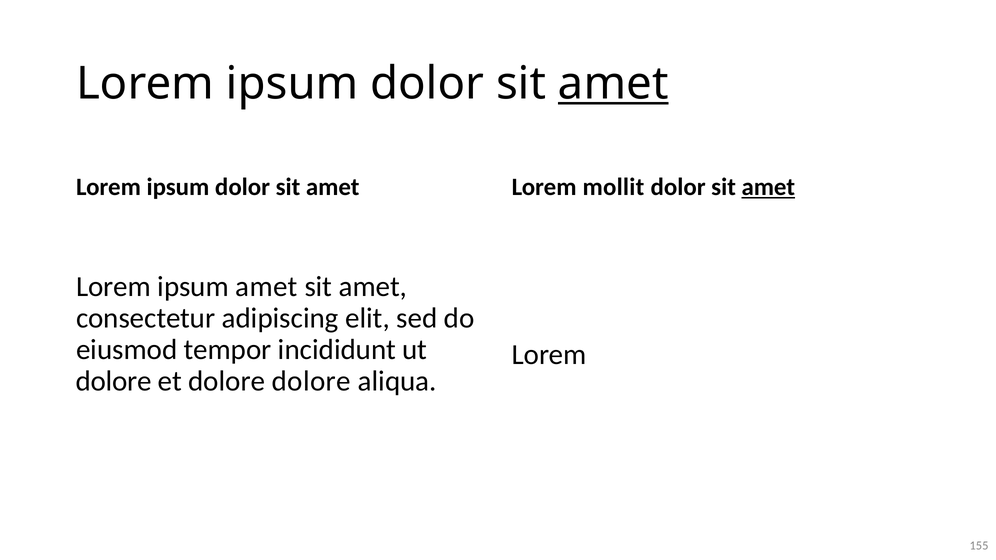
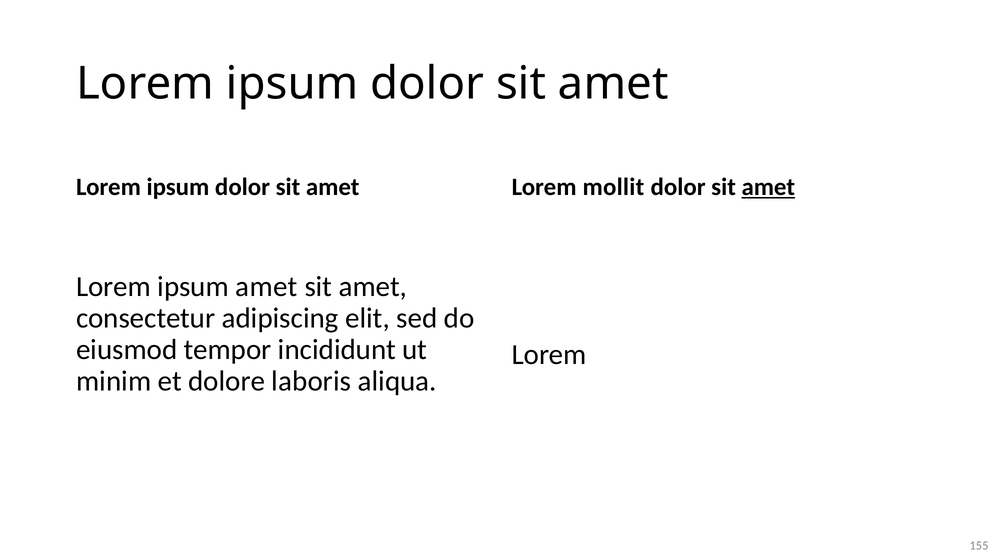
amet at (613, 84) underline: present -> none
dolore at (114, 381): dolore -> minim
dolore dolore: dolore -> laboris
